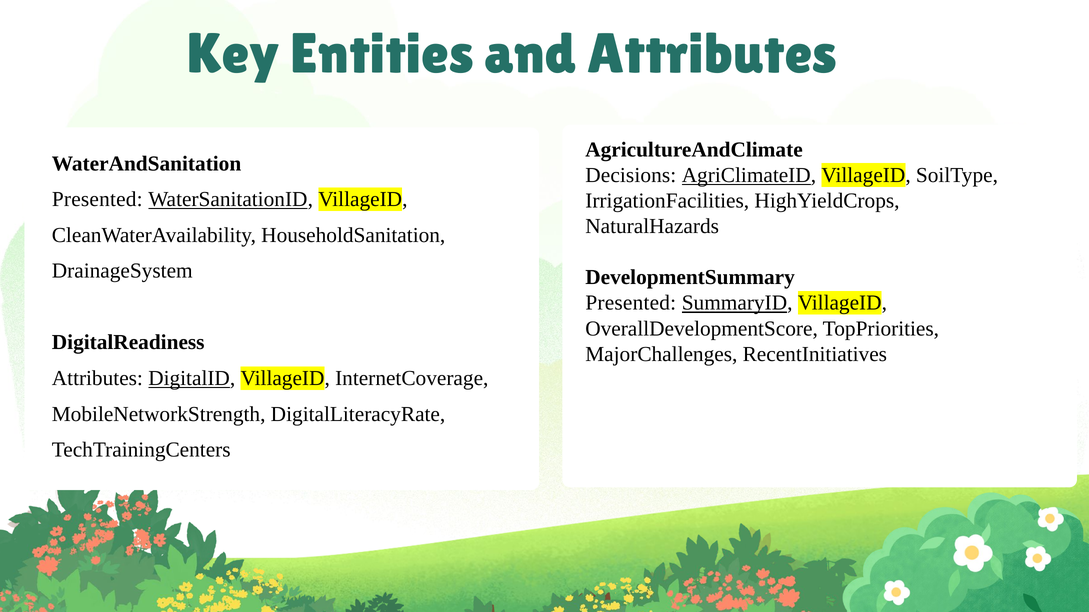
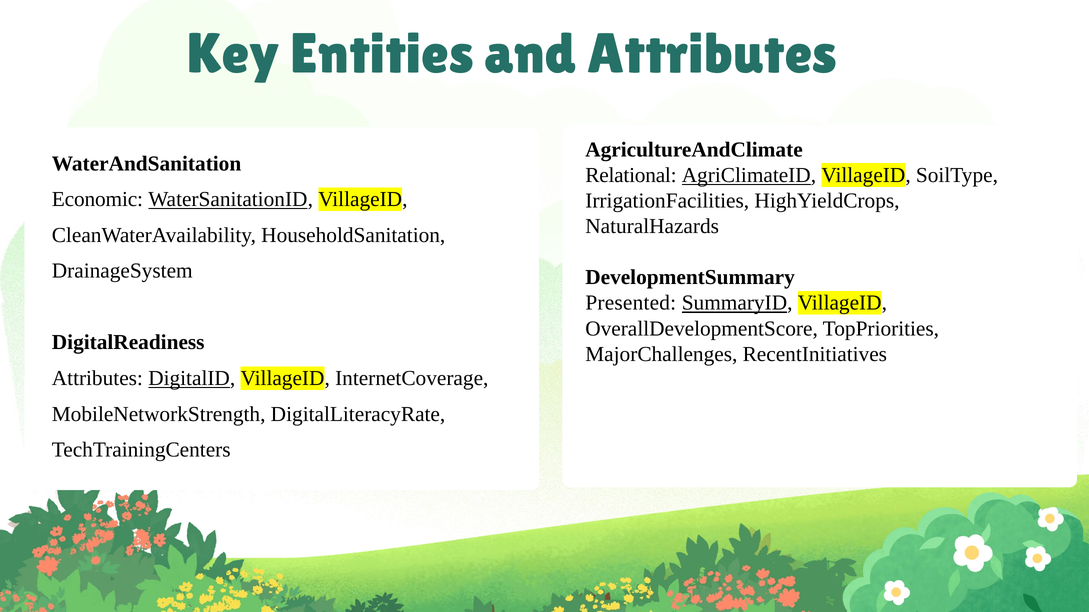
Decisions: Decisions -> Relational
Presented at (97, 199): Presented -> Economic
